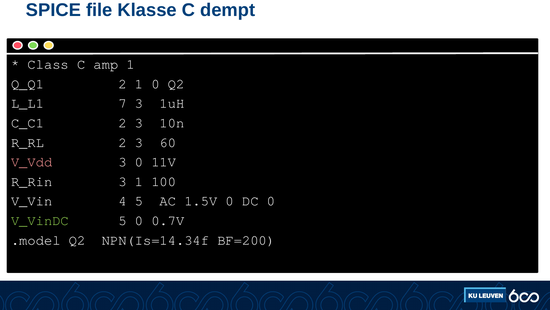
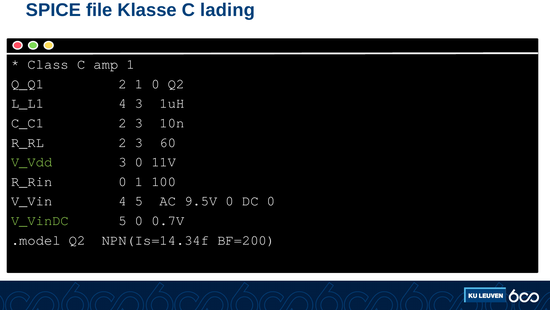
dempt: dempt -> lading
L_L1 7: 7 -> 4
V_Vdd colour: pink -> light green
R_Rin 3: 3 -> 0
1.5V: 1.5V -> 9.5V
